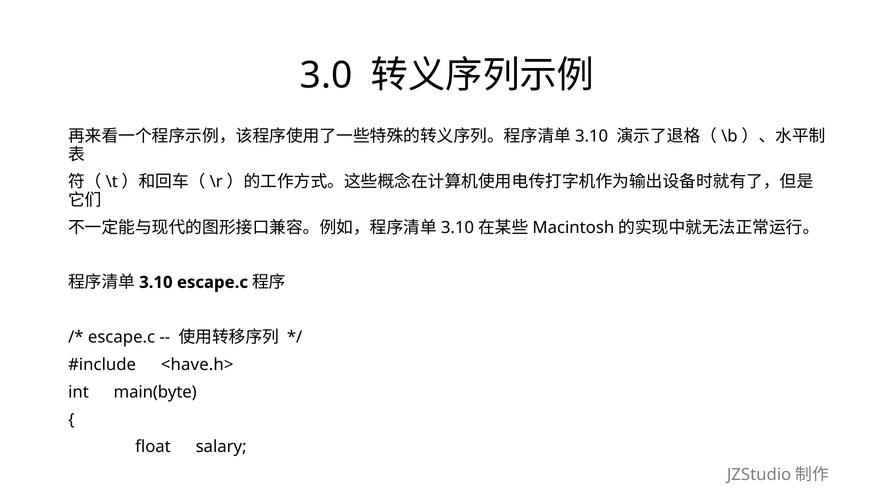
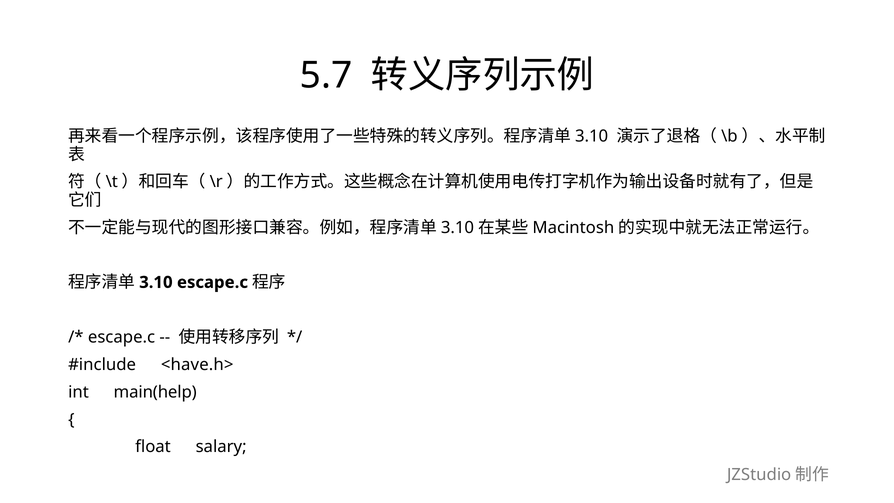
3.0: 3.0 -> 5.7
main(byte: main(byte -> main(help
